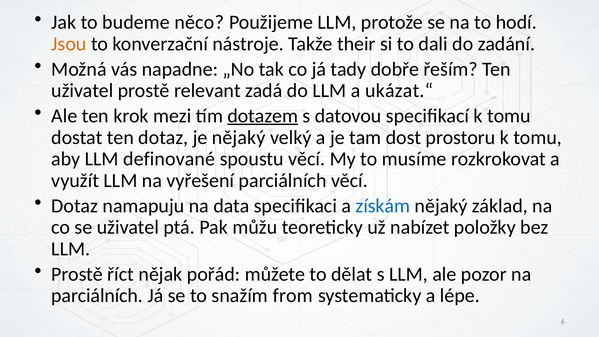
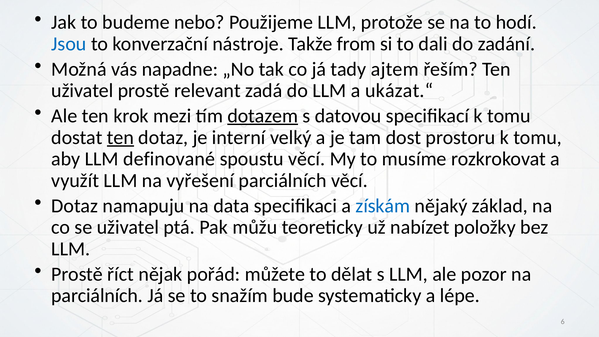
něco: něco -> nebo
Jsou colour: orange -> blue
their: their -> from
dobře: dobře -> ajtem
ten at (120, 137) underline: none -> present
je nějaký: nějaký -> interní
from: from -> bude
